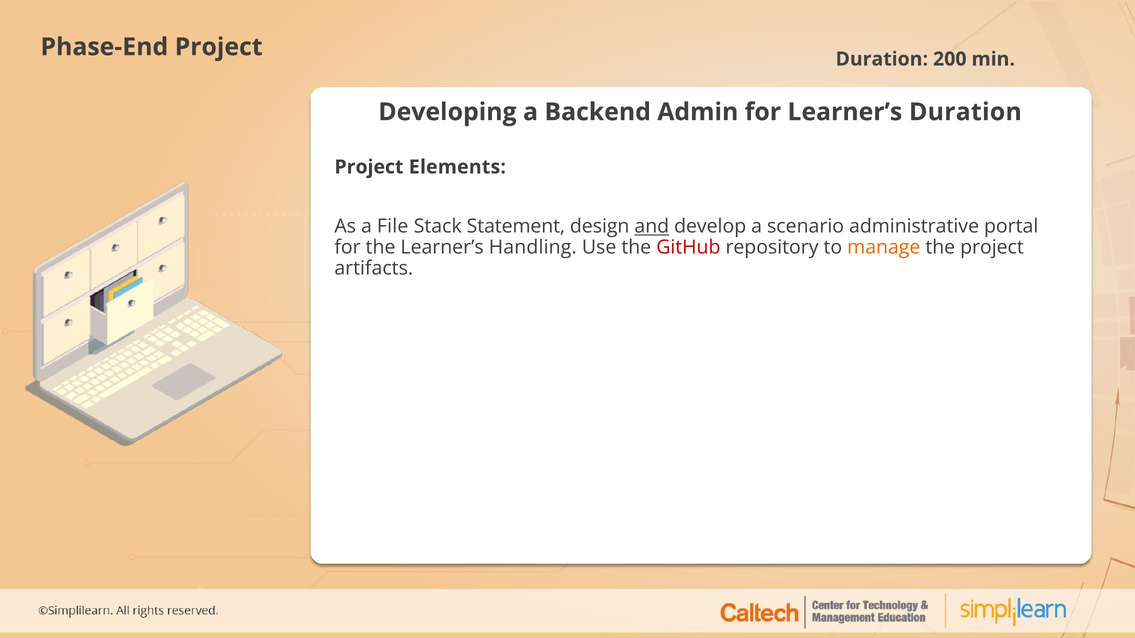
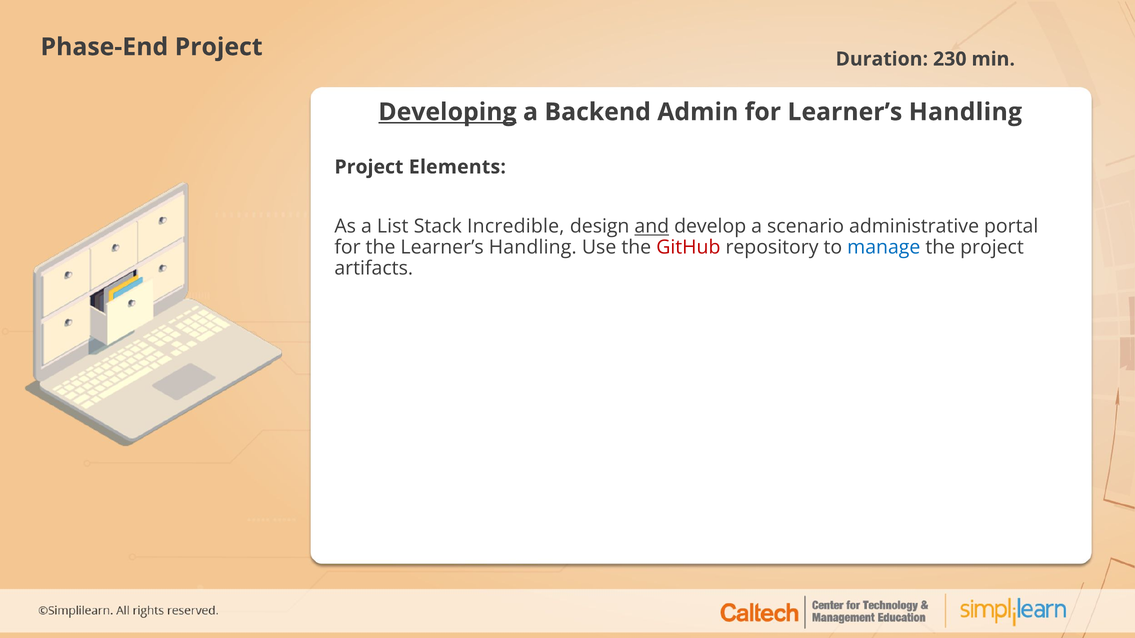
200: 200 -> 230
Developing underline: none -> present
for Learner’s Duration: Duration -> Handling
File: File -> List
Statement: Statement -> Incredible
manage colour: orange -> blue
